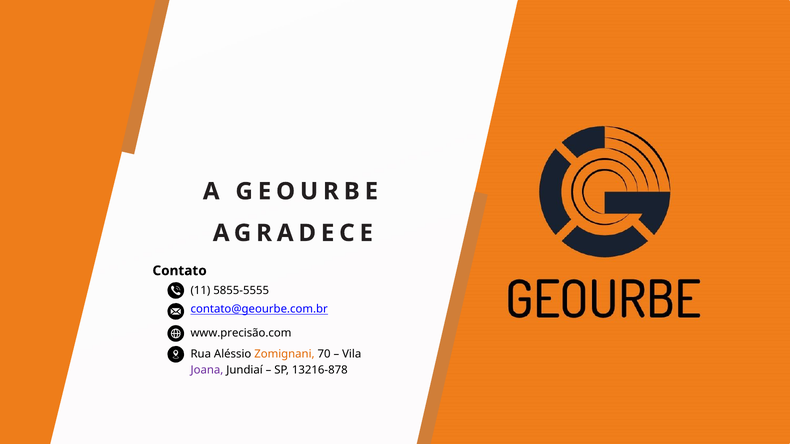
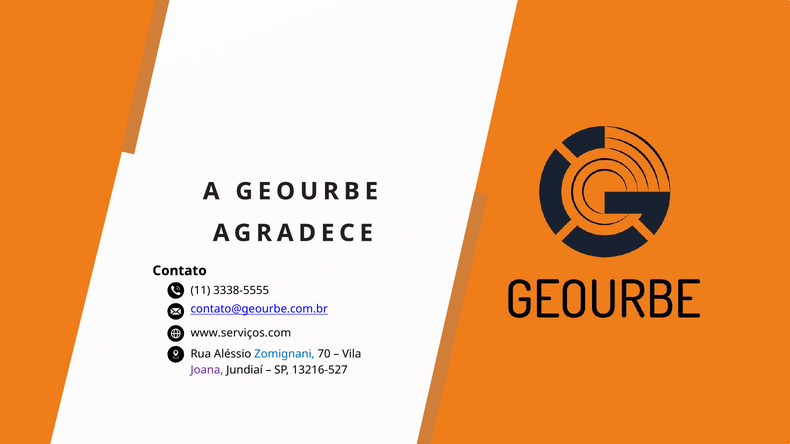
5855-5555: 5855-5555 -> 3338-5555
www.precisão.com: www.precisão.com -> www.serviços.com
Zomignani colour: orange -> blue
13216-878: 13216-878 -> 13216-527
